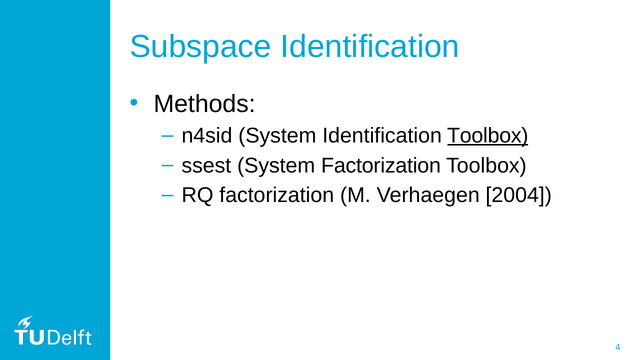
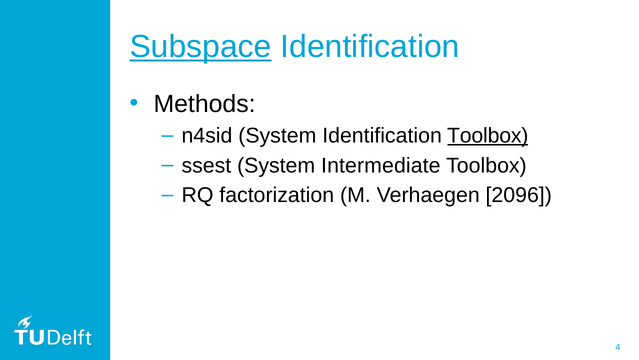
Subspace underline: none -> present
System Factorization: Factorization -> Intermediate
2004: 2004 -> 2096
